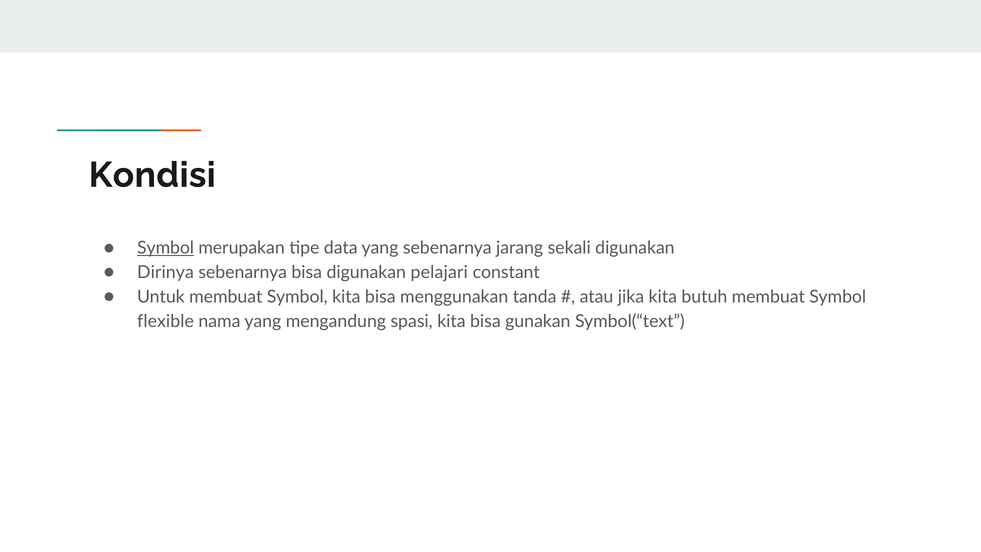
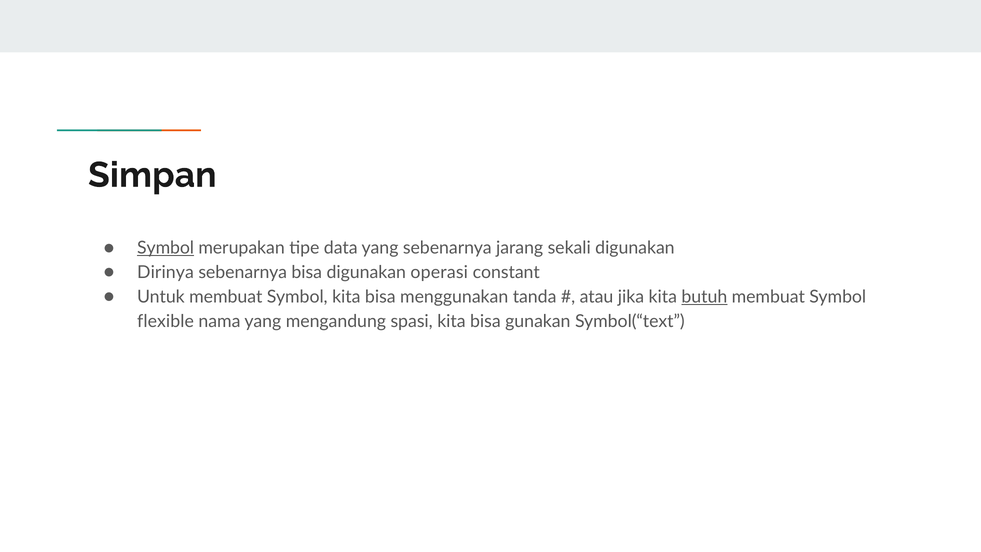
Kondisi: Kondisi -> Simpan
pelajari: pelajari -> operasi
butuh underline: none -> present
